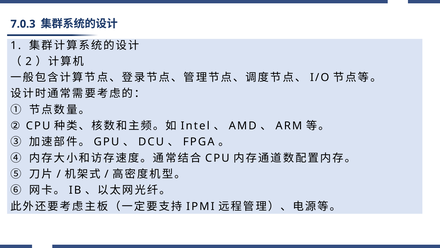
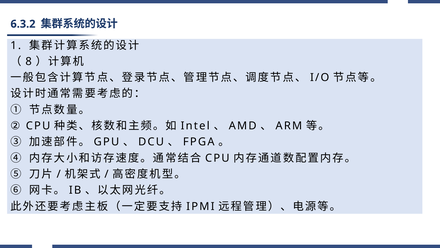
7.0.3: 7.0.3 -> 6.3.2
2: 2 -> 8
